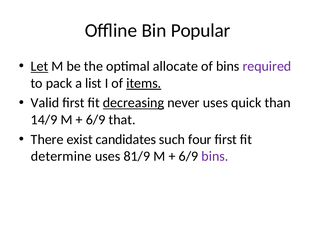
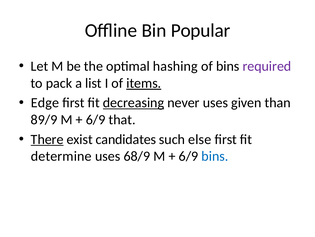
Let underline: present -> none
allocate: allocate -> hashing
Valid: Valid -> Edge
quick: quick -> given
14/9: 14/9 -> 89/9
There underline: none -> present
four: four -> else
81/9: 81/9 -> 68/9
bins at (215, 156) colour: purple -> blue
